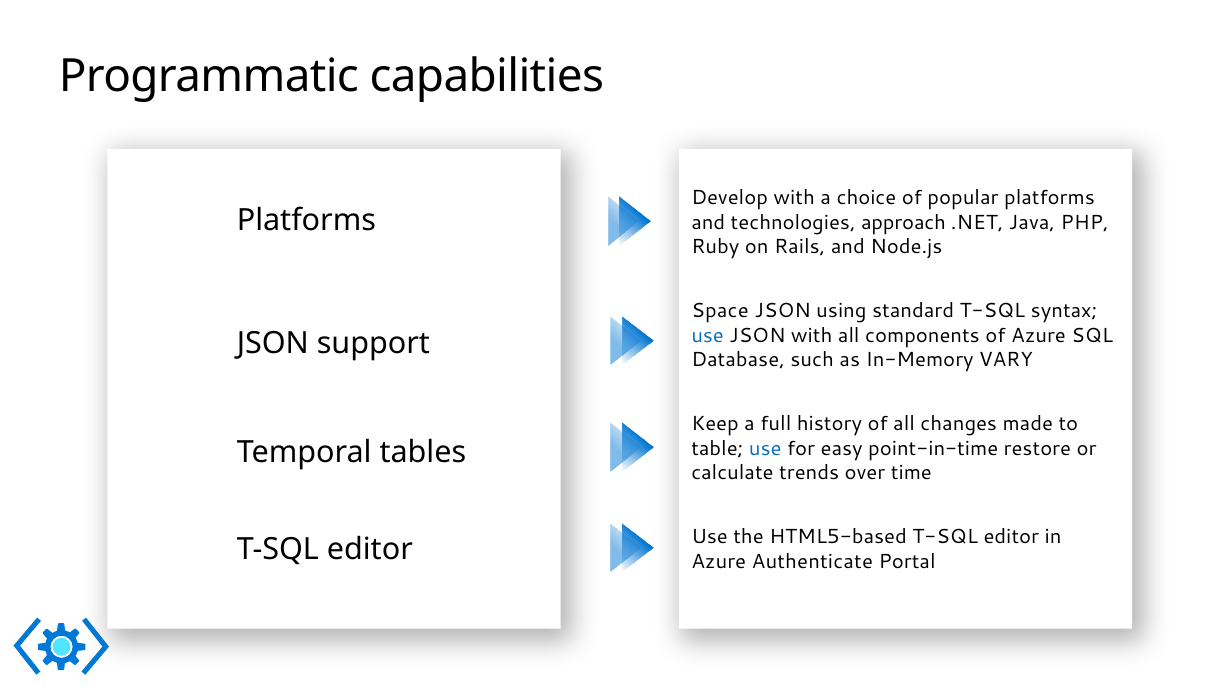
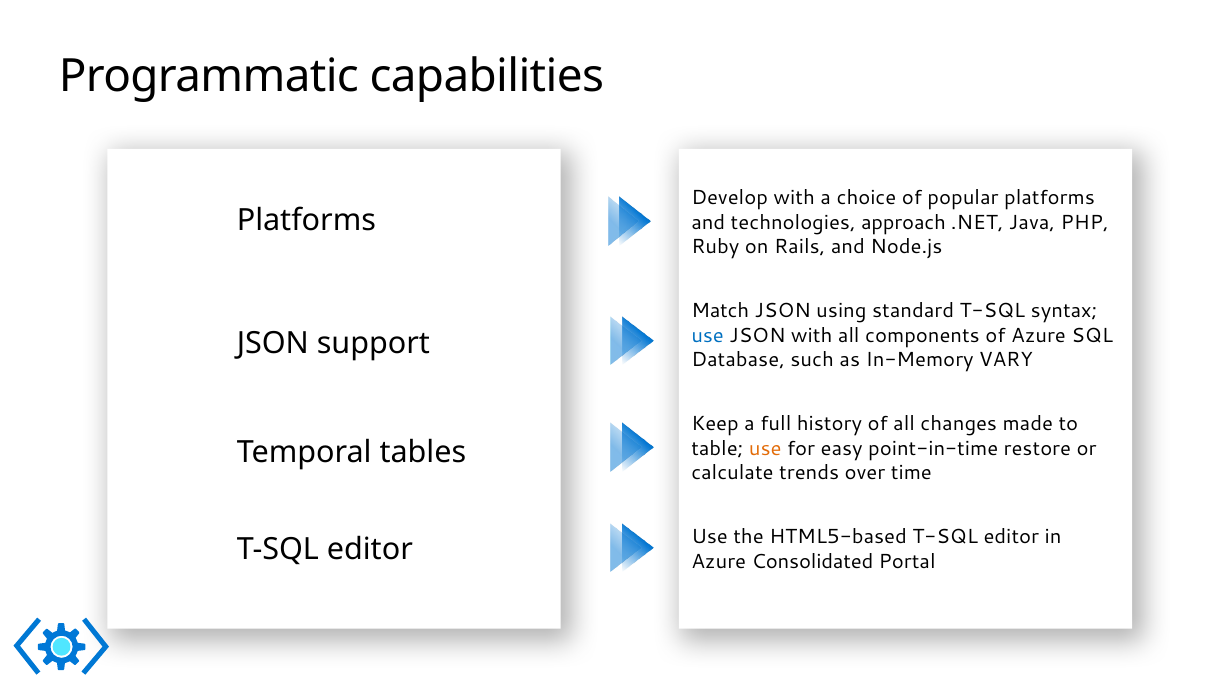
Space: Space -> Match
use at (765, 449) colour: blue -> orange
Authenticate: Authenticate -> Consolidated
